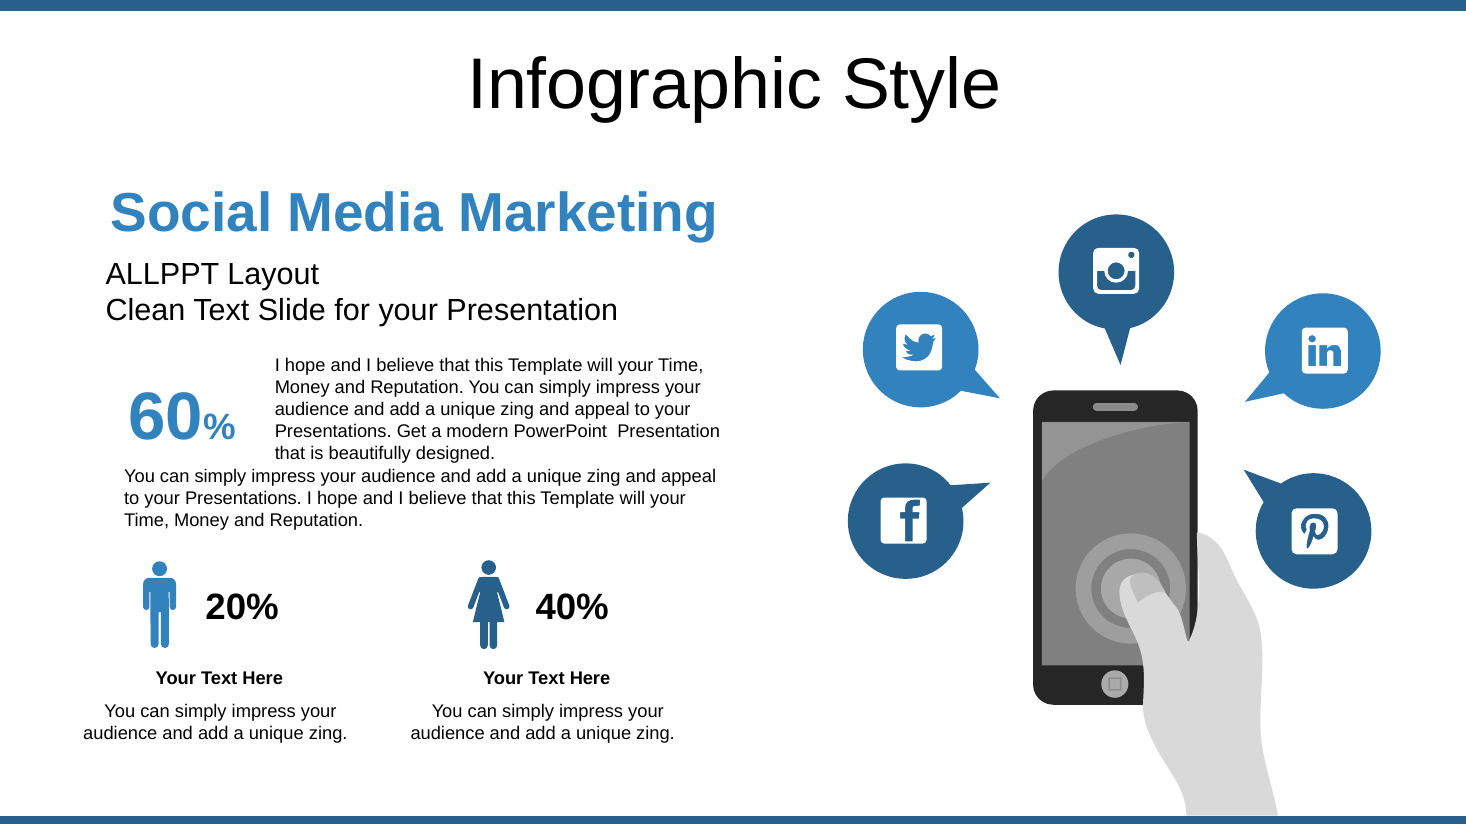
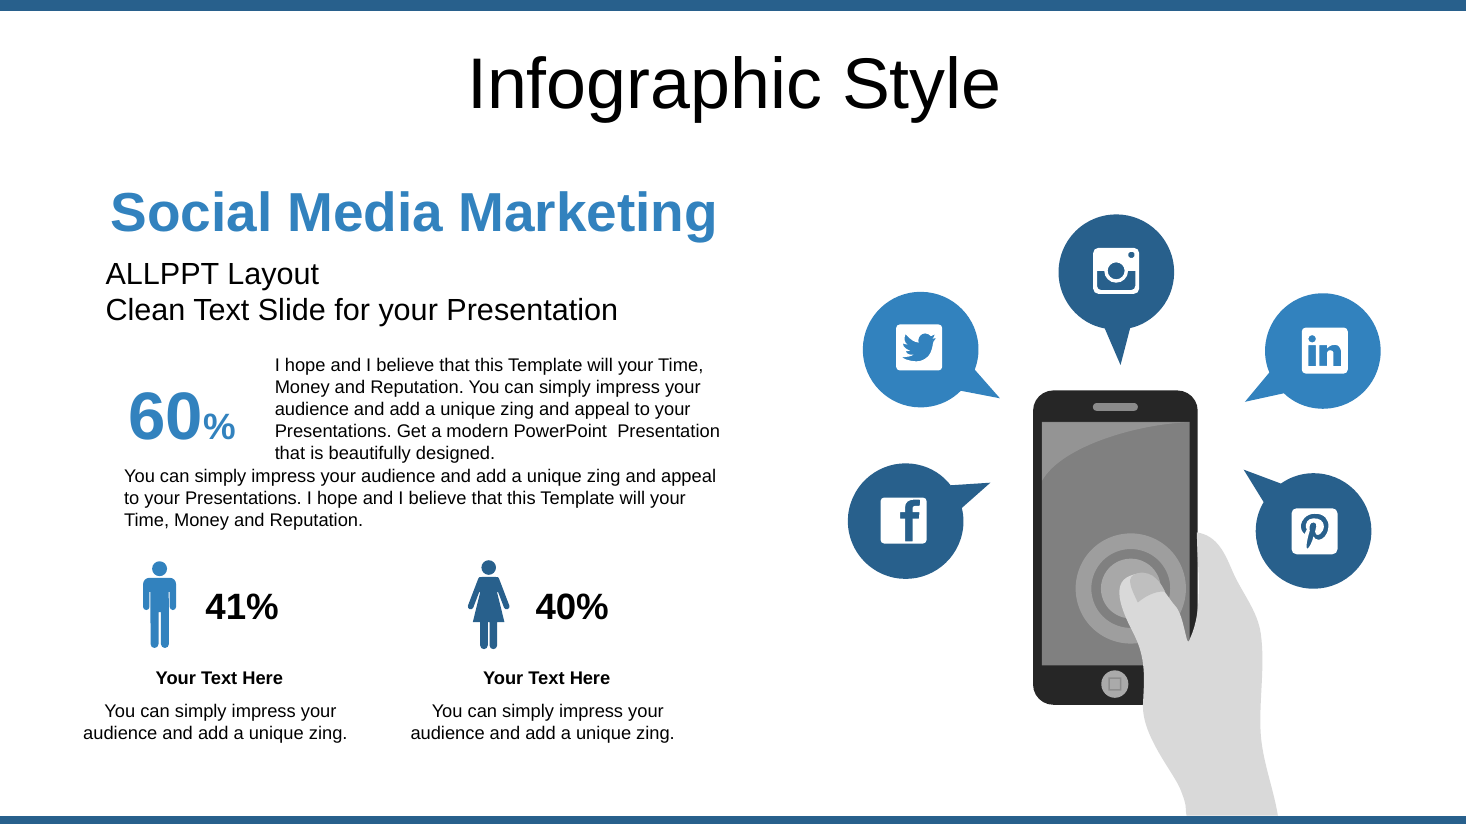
20%: 20% -> 41%
